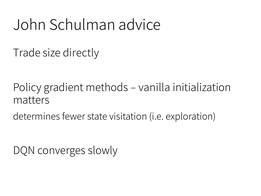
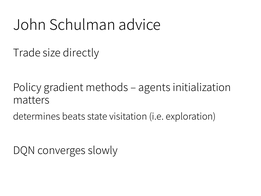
vanilla: vanilla -> agents
fewer: fewer -> beats
